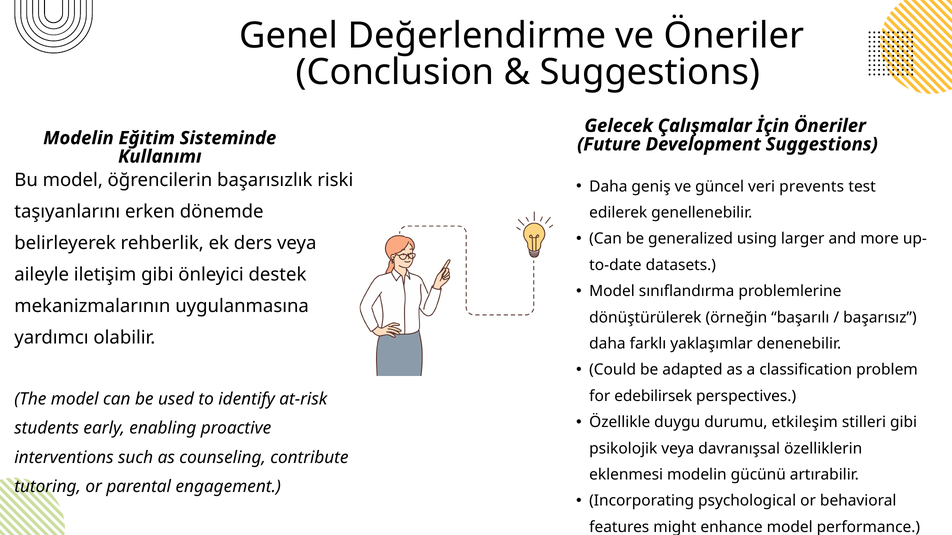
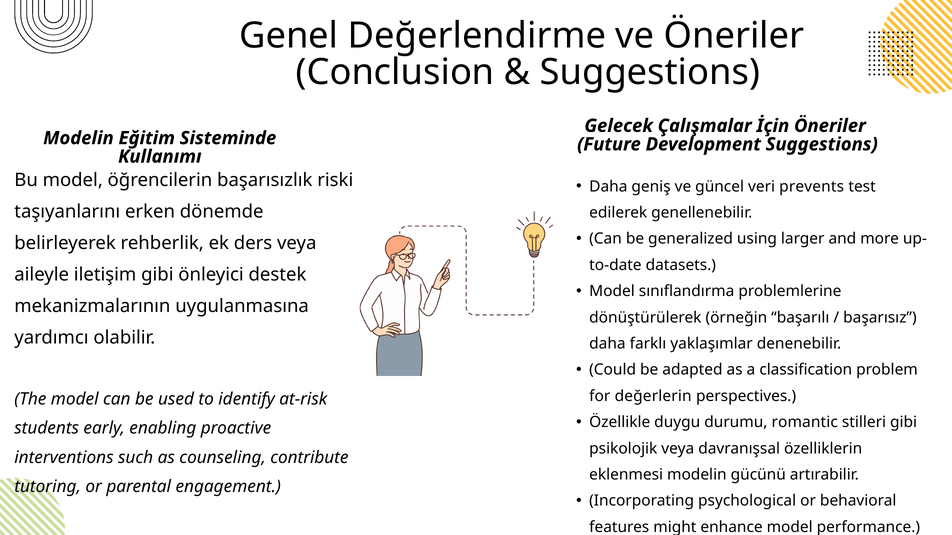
edebilirsek: edebilirsek -> değerlerin
etkileşim: etkileşim -> romantic
